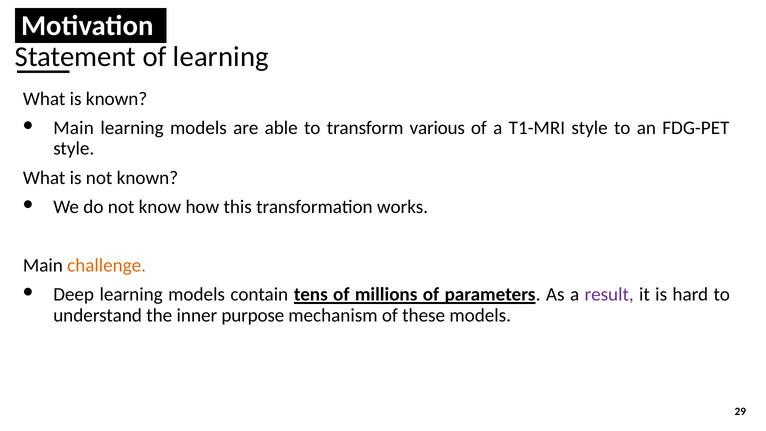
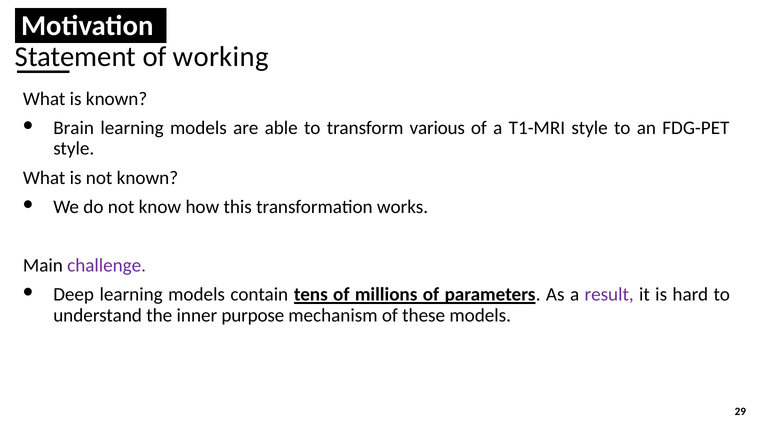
of learning: learning -> working
Main at (74, 128): Main -> Brain
challenge colour: orange -> purple
